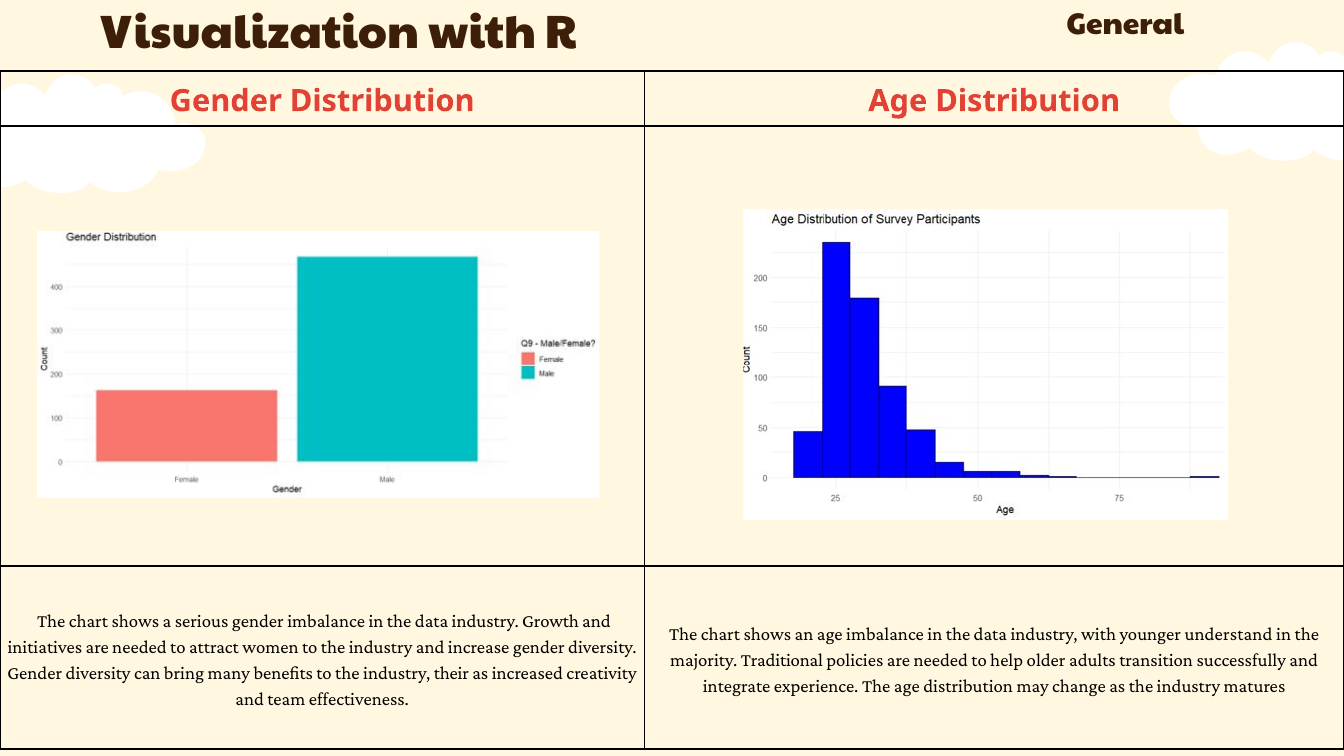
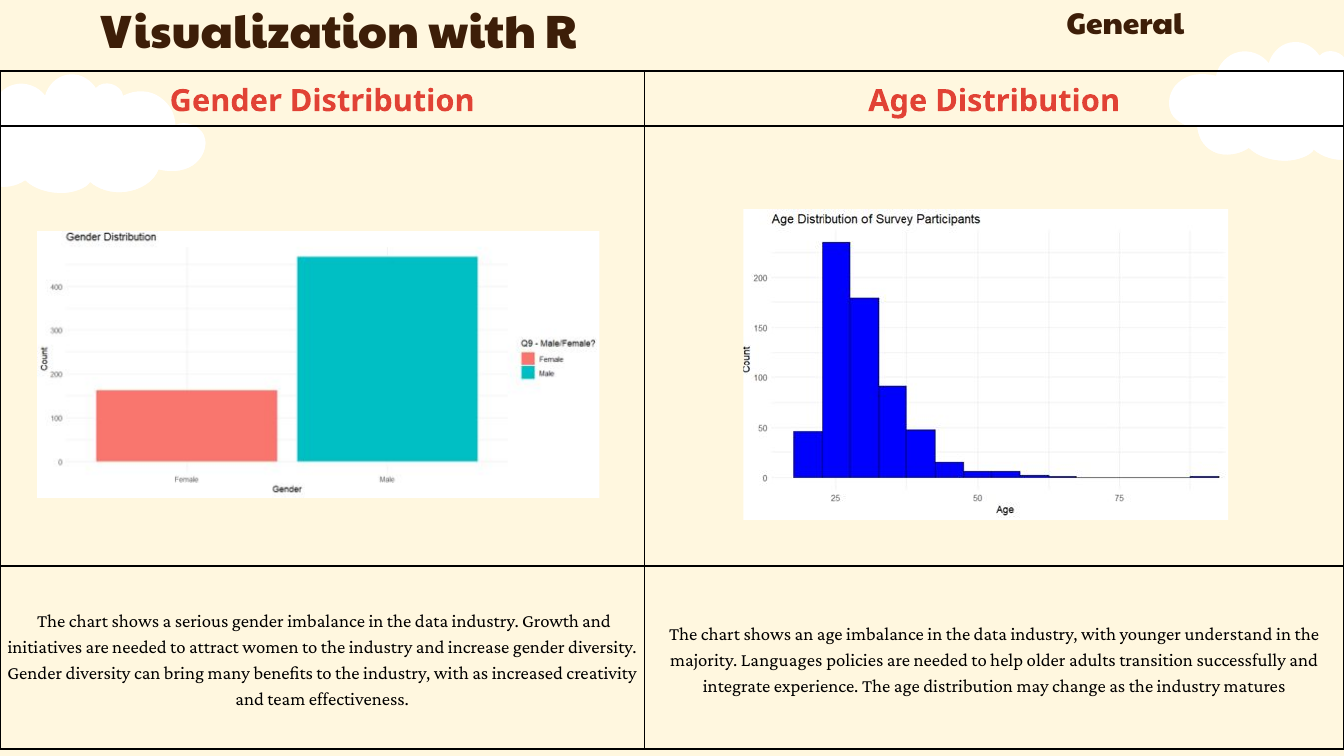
Traditional: Traditional -> Languages
the industry their: their -> with
